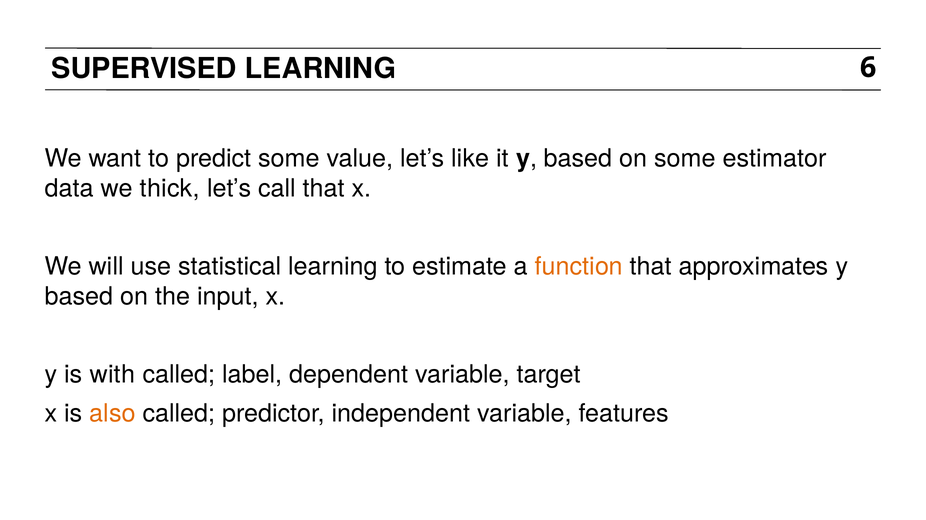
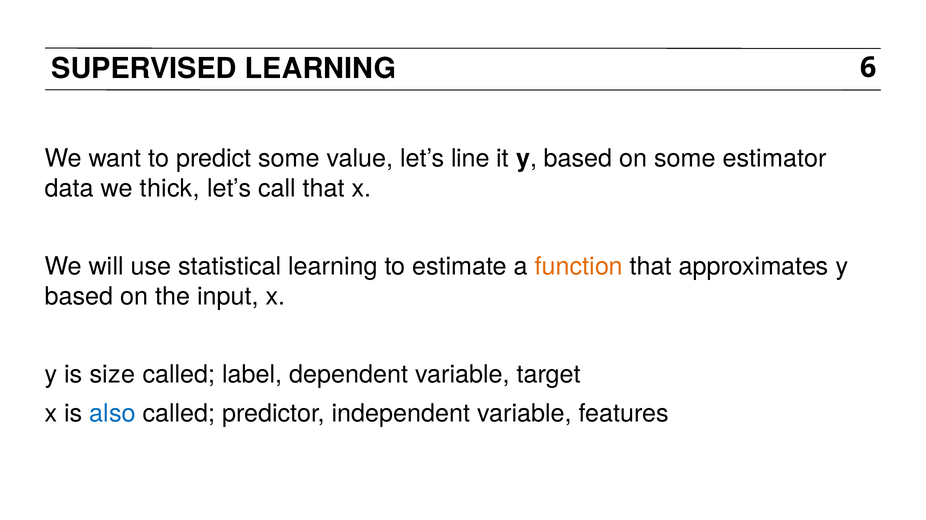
like: like -> line
with: with -> size
also colour: orange -> blue
